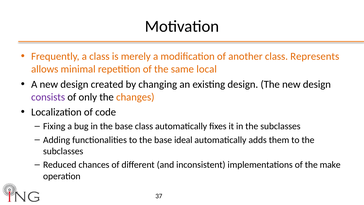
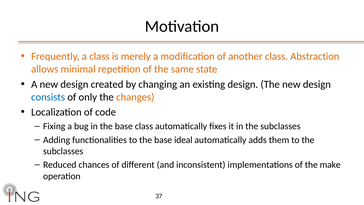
Represents: Represents -> Abstraction
local: local -> state
consists colour: purple -> blue
